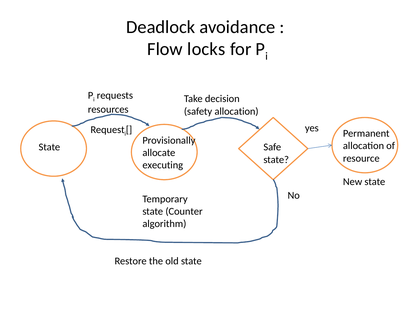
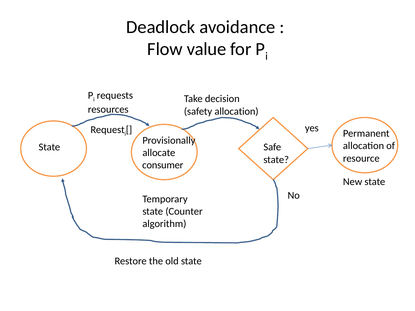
locks: locks -> value
executing: executing -> consumer
